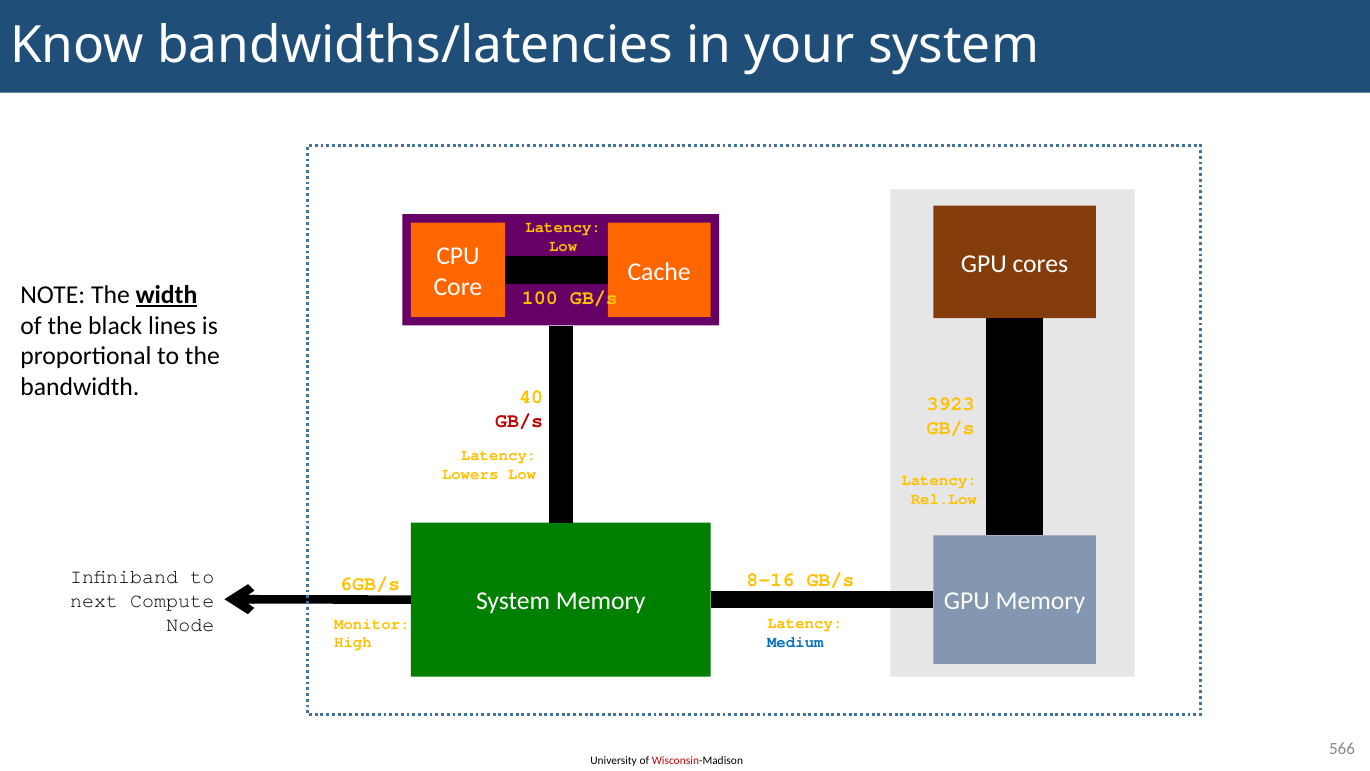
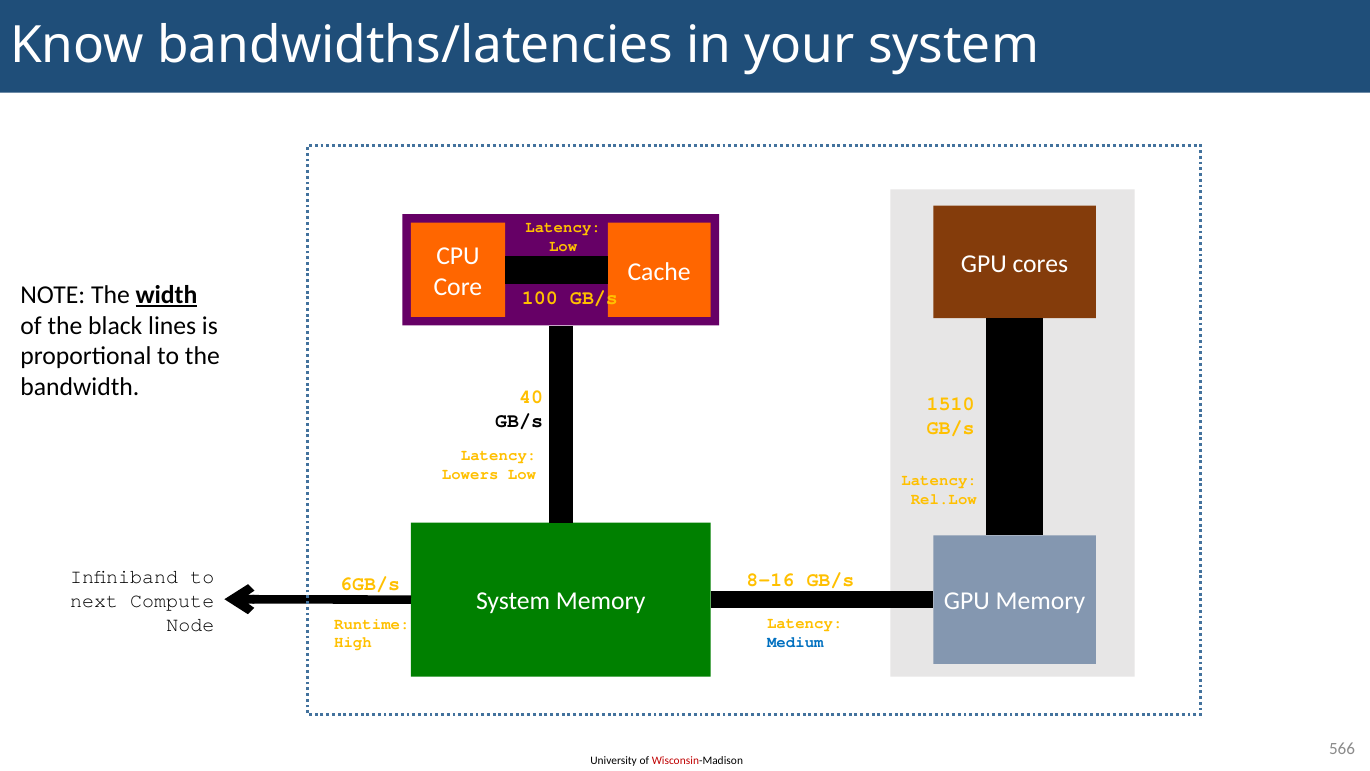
3923: 3923 -> 1510
GB/s at (519, 420) colour: red -> black
Monitor: Monitor -> Runtime
